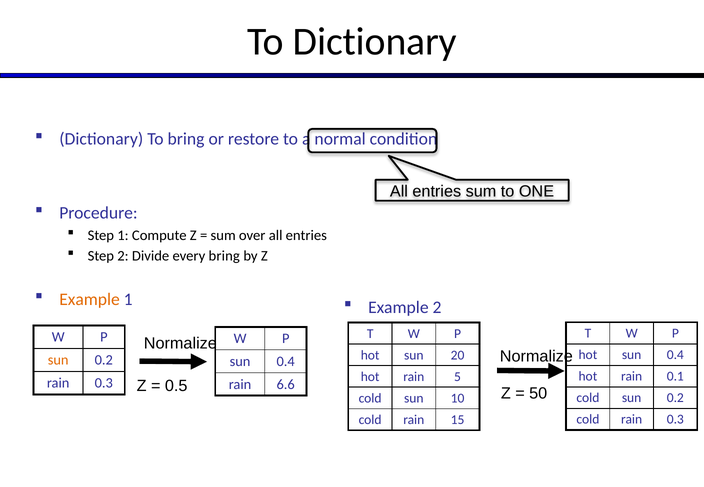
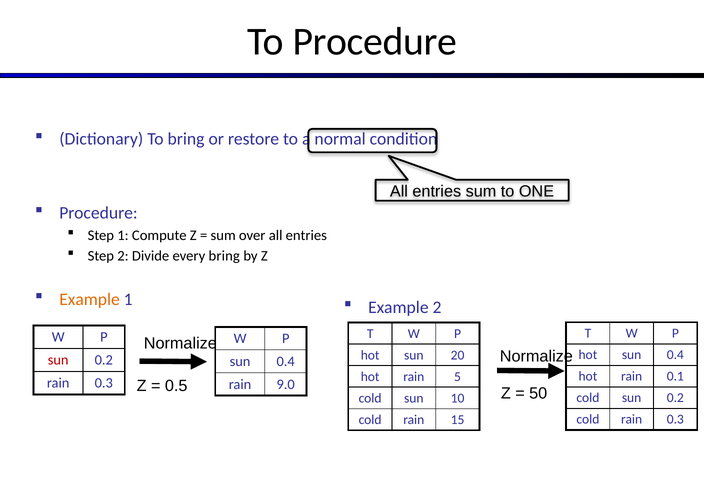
To Dictionary: Dictionary -> Procedure
sun at (58, 360) colour: orange -> red
6.6: 6.6 -> 9.0
